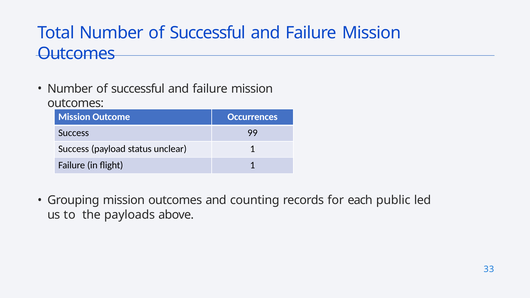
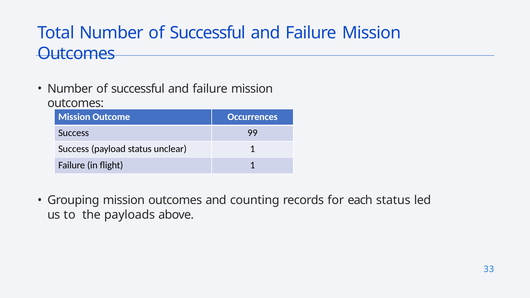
each public: public -> status
